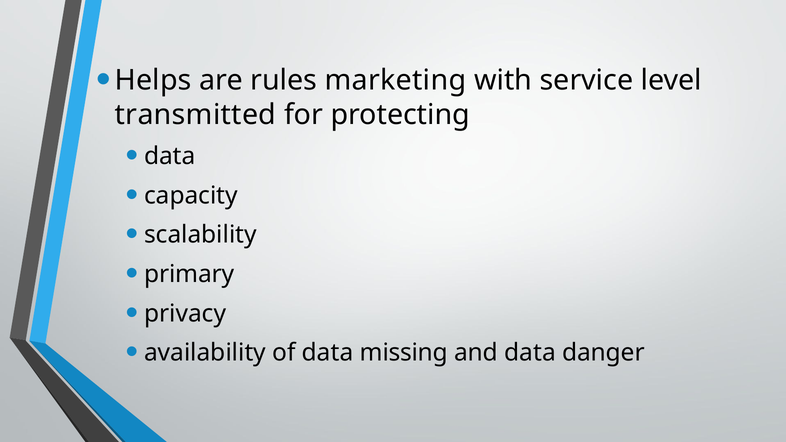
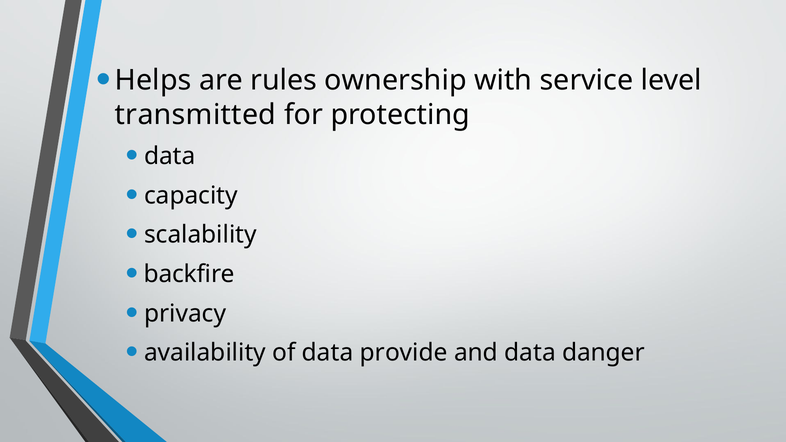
marketing: marketing -> ownership
primary: primary -> backfire
missing: missing -> provide
